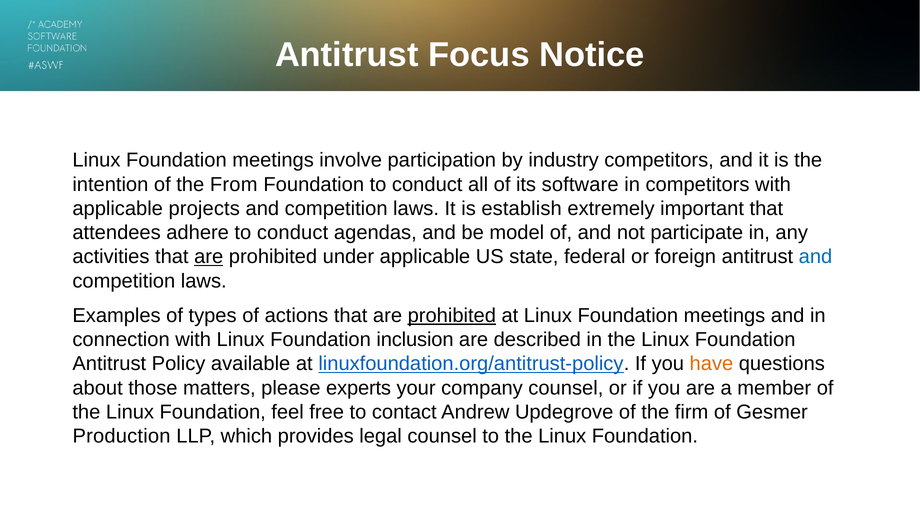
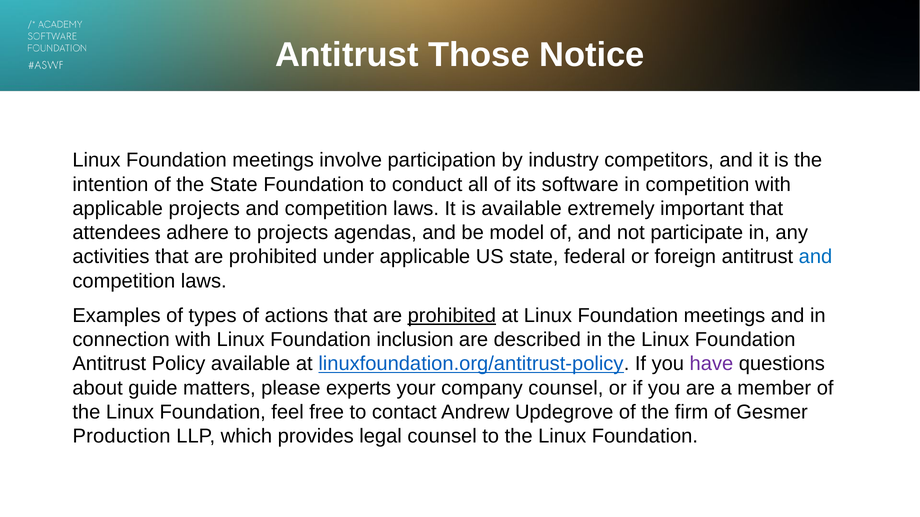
Focus: Focus -> Those
the From: From -> State
in competitors: competitors -> competition
is establish: establish -> available
adhere to conduct: conduct -> projects
are at (209, 257) underline: present -> none
have colour: orange -> purple
those: those -> guide
